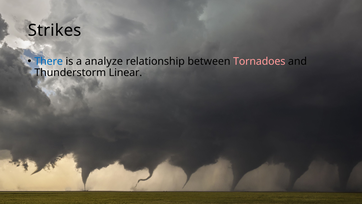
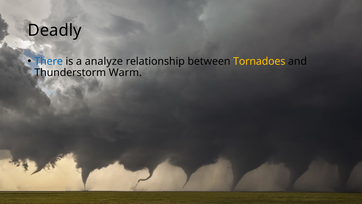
Strikes: Strikes -> Deadly
Tornadoes colour: pink -> yellow
Linear: Linear -> Warm
